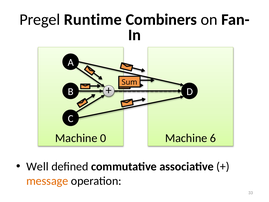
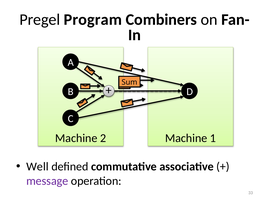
Runtime: Runtime -> Program
0: 0 -> 2
6: 6 -> 1
message colour: orange -> purple
